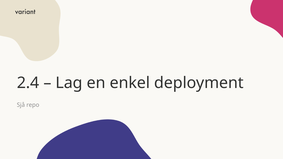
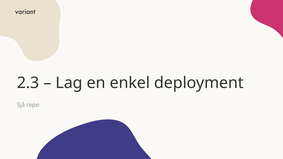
2.4: 2.4 -> 2.3
